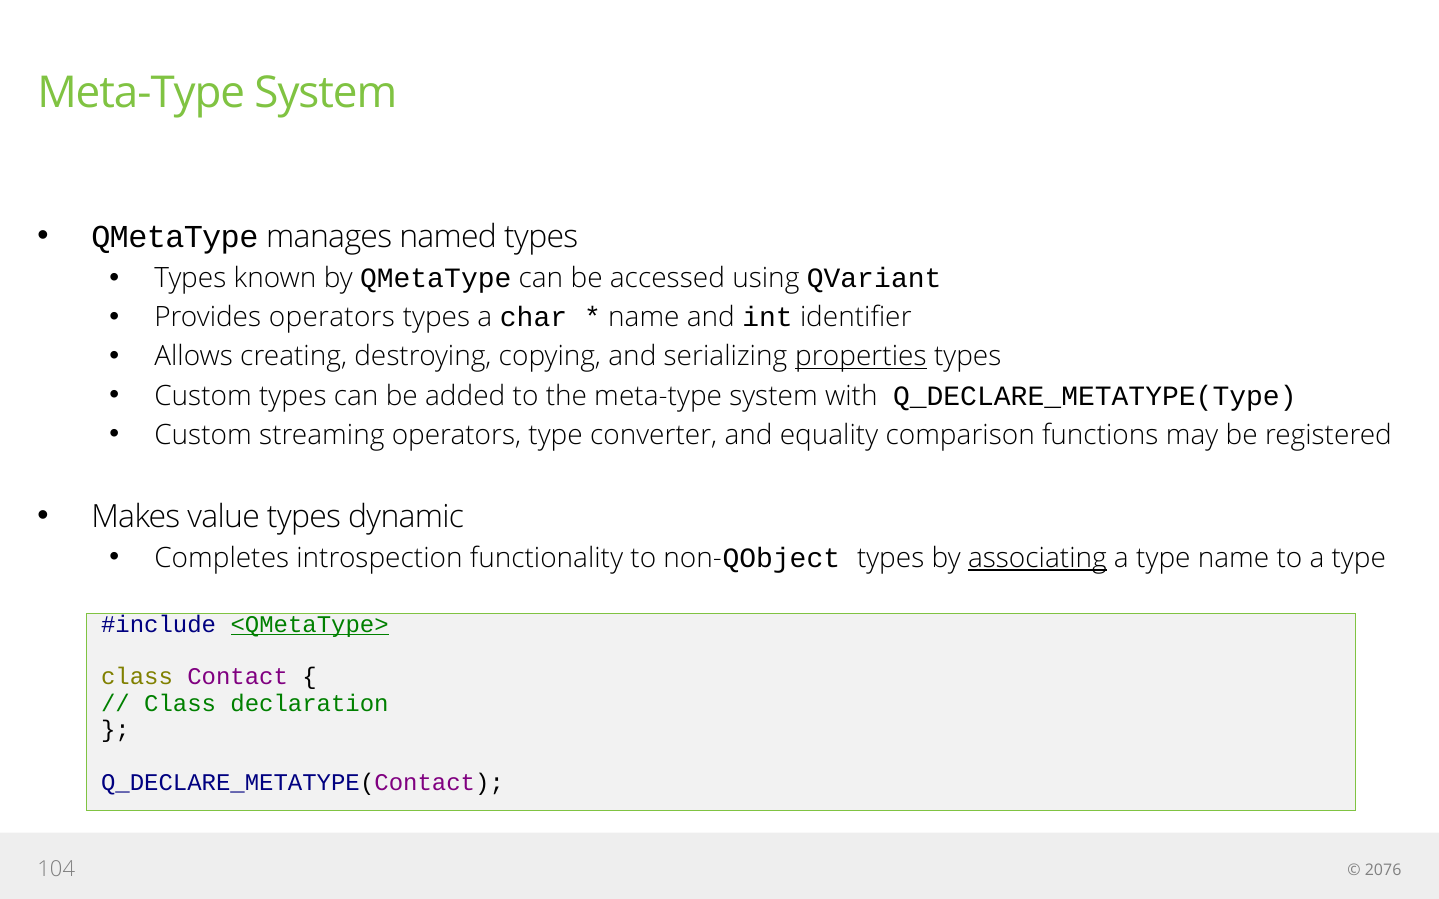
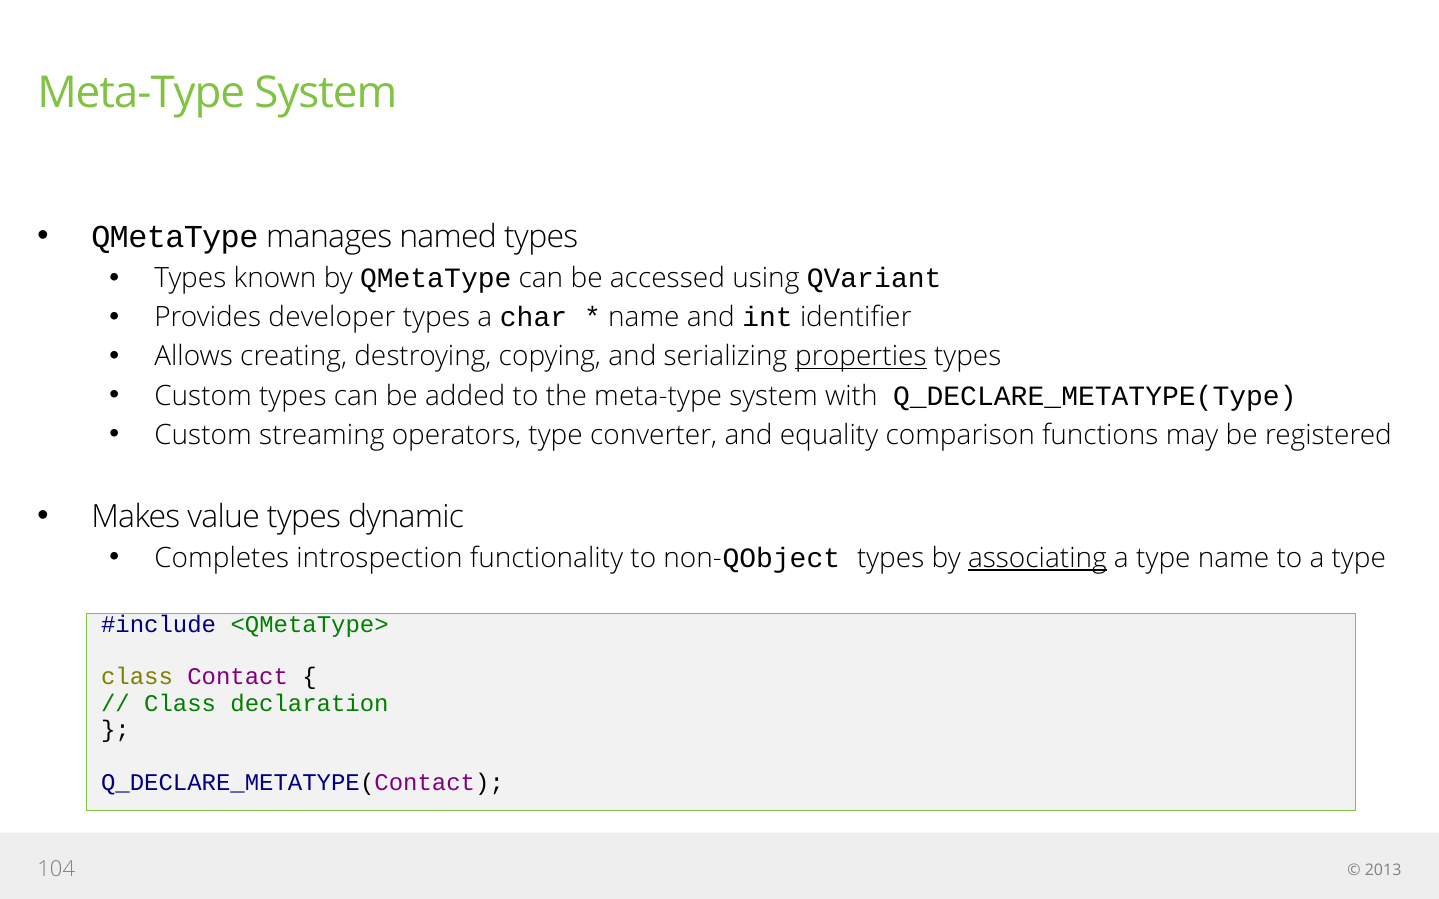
Provides operators: operators -> developer
<QMetaType> underline: present -> none
2076: 2076 -> 2013
